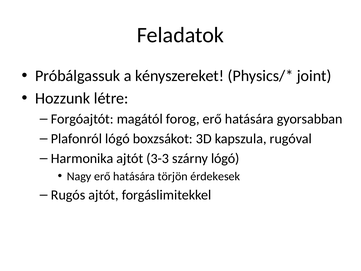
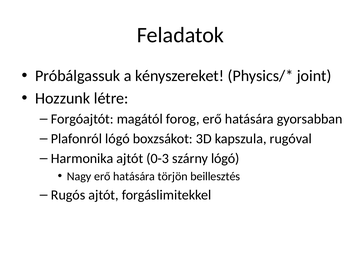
3-3: 3-3 -> 0-3
érdekesek: érdekesek -> beillesztés
